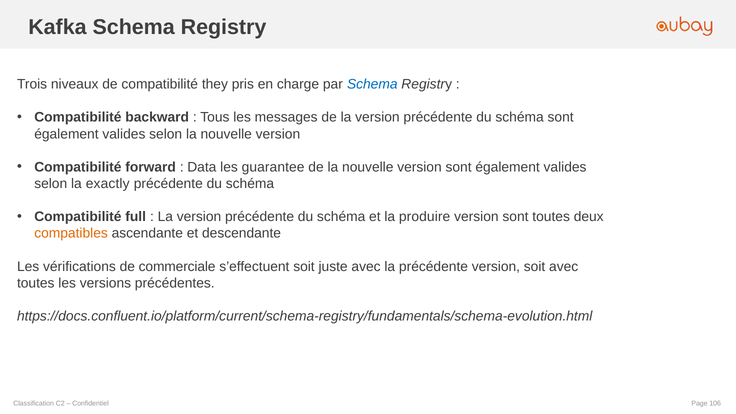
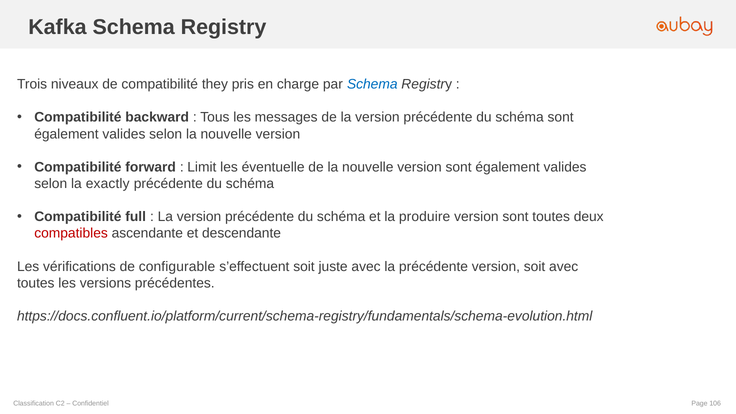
Data: Data -> Limit
guarantee: guarantee -> éventuelle
compatibles colour: orange -> red
commerciale: commerciale -> configurable
